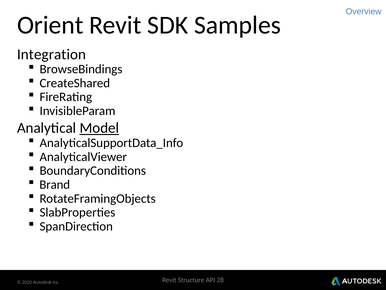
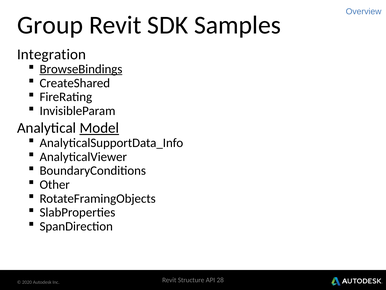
Orient: Orient -> Group
BrowseBindings underline: none -> present
Brand: Brand -> Other
